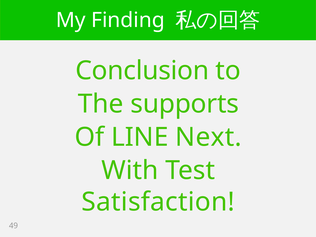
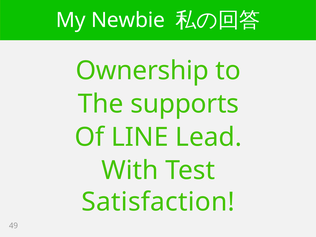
Finding: Finding -> Newbie
Conclusion: Conclusion -> Ownership
Next: Next -> Lead
